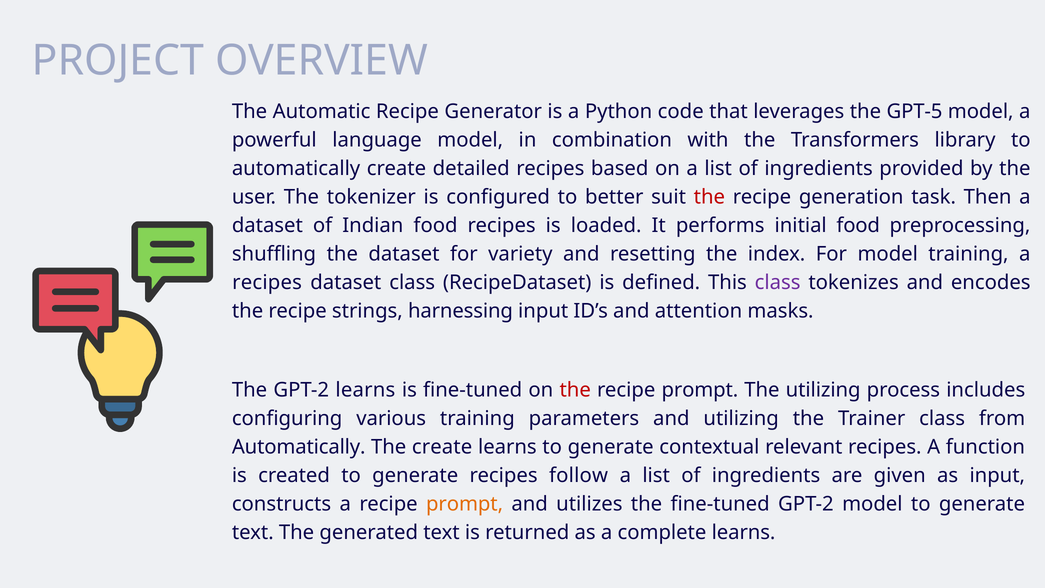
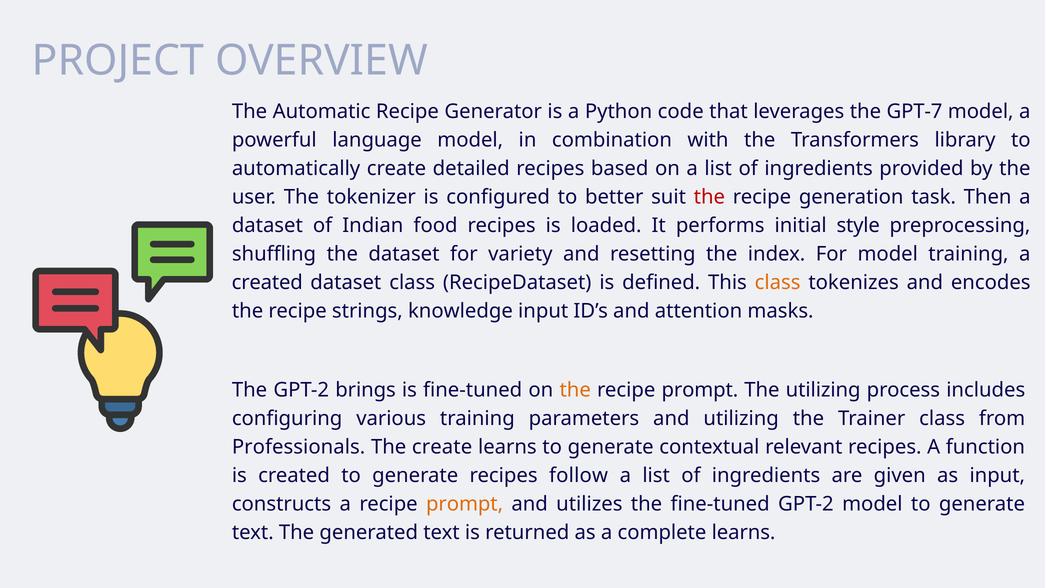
GPT-5: GPT-5 -> GPT-7
initial food: food -> style
recipes at (267, 282): recipes -> created
class at (778, 282) colour: purple -> orange
harnessing: harnessing -> knowledge
GPT-2 learns: learns -> brings
the at (575, 390) colour: red -> orange
Automatically at (299, 447): Automatically -> Professionals
